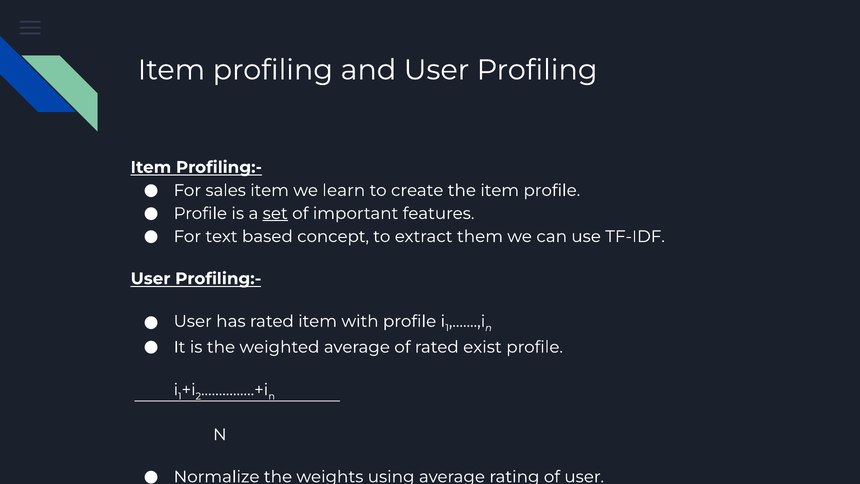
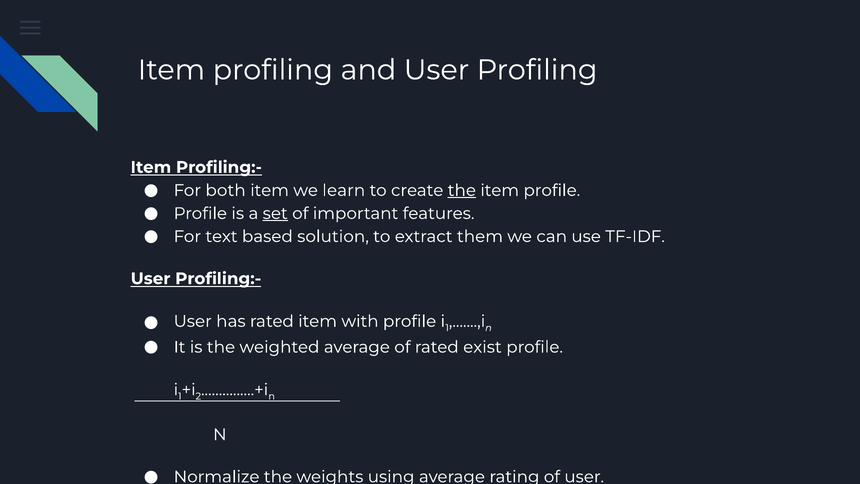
sales: sales -> both
the at (462, 190) underline: none -> present
concept: concept -> solution
